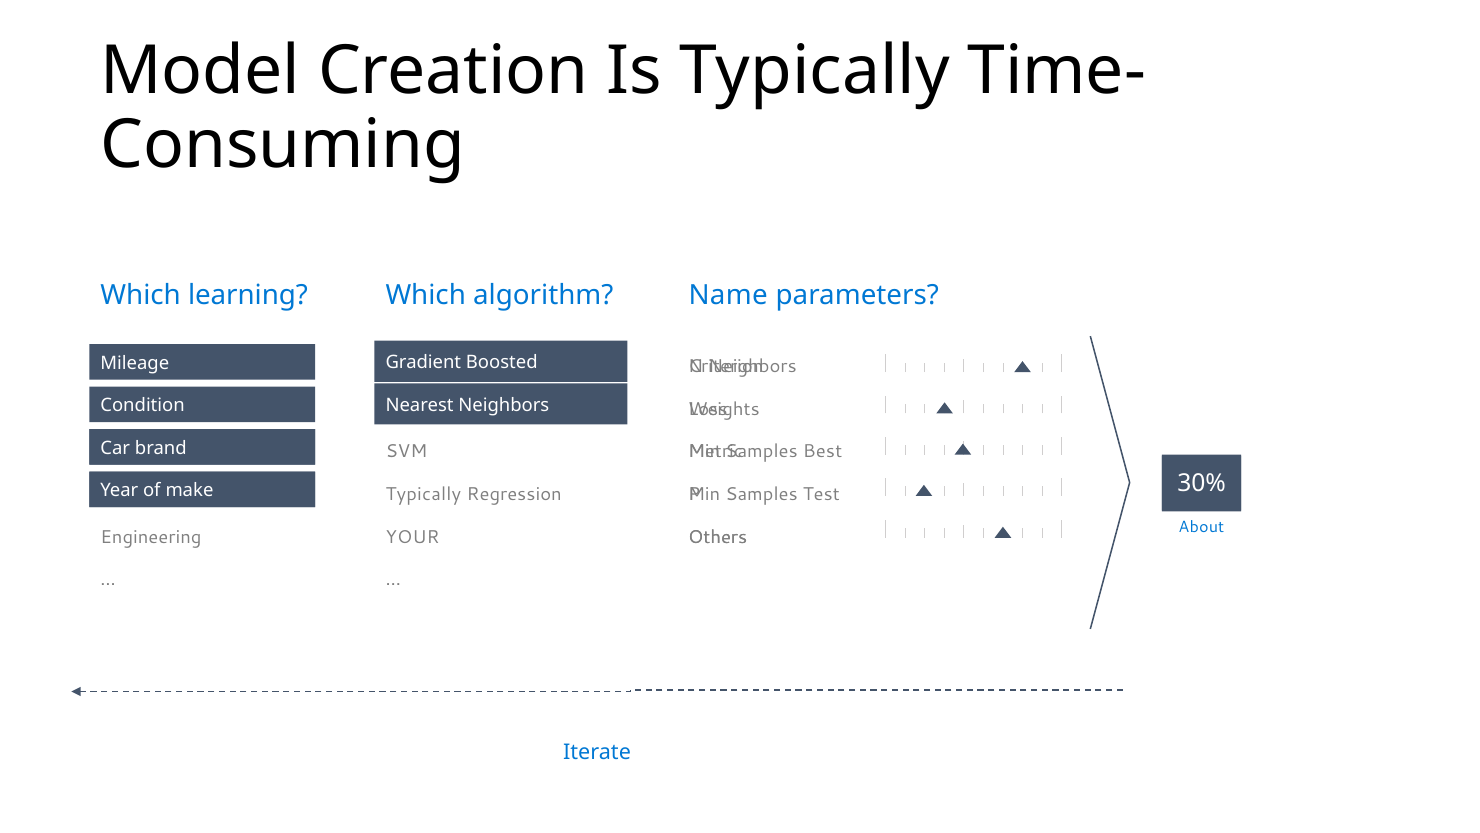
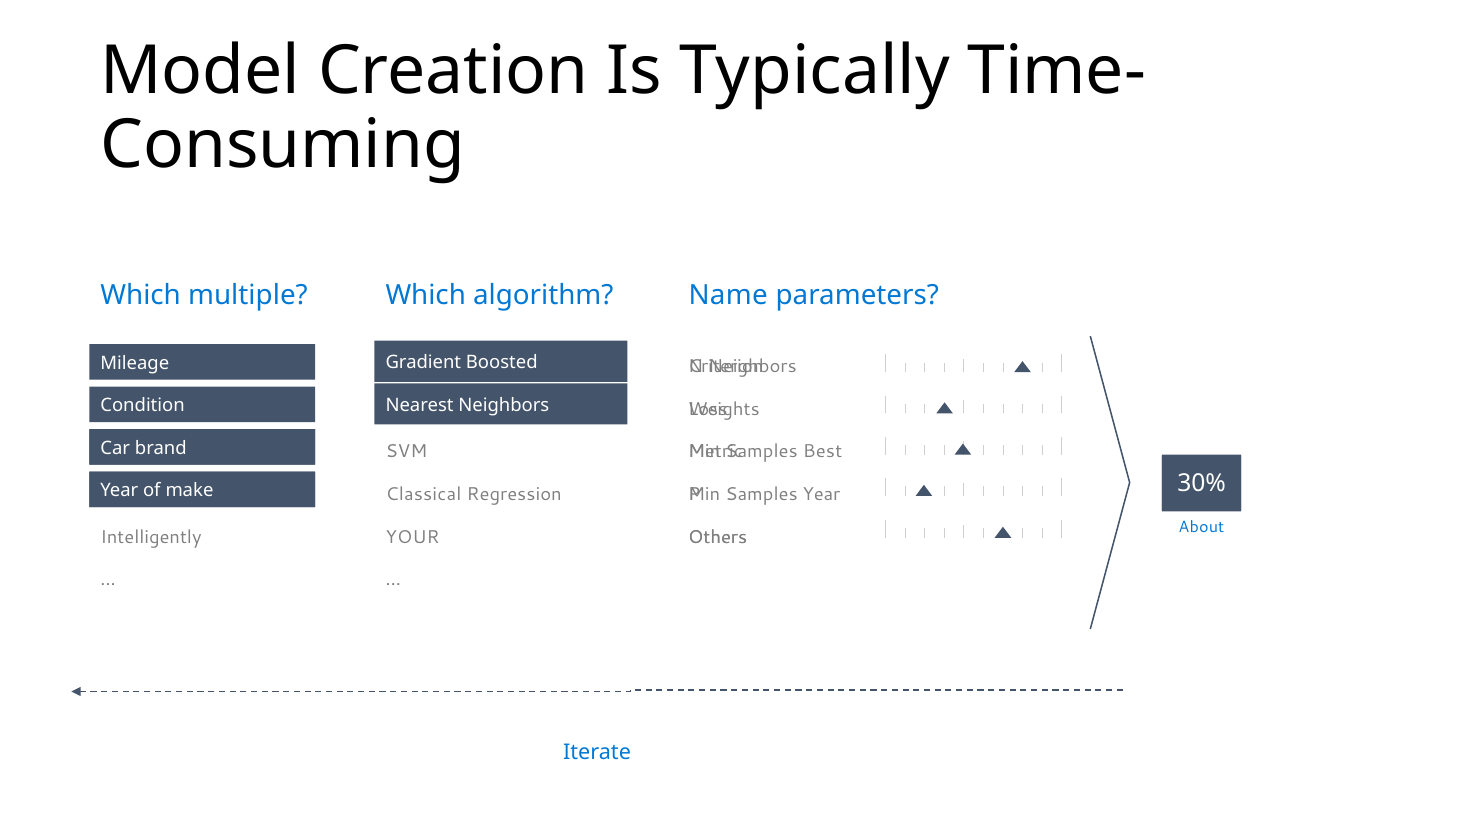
learning: learning -> multiple
Typically at (423, 494): Typically -> Classical
Samples Test: Test -> Year
Engineering: Engineering -> Intelligently
